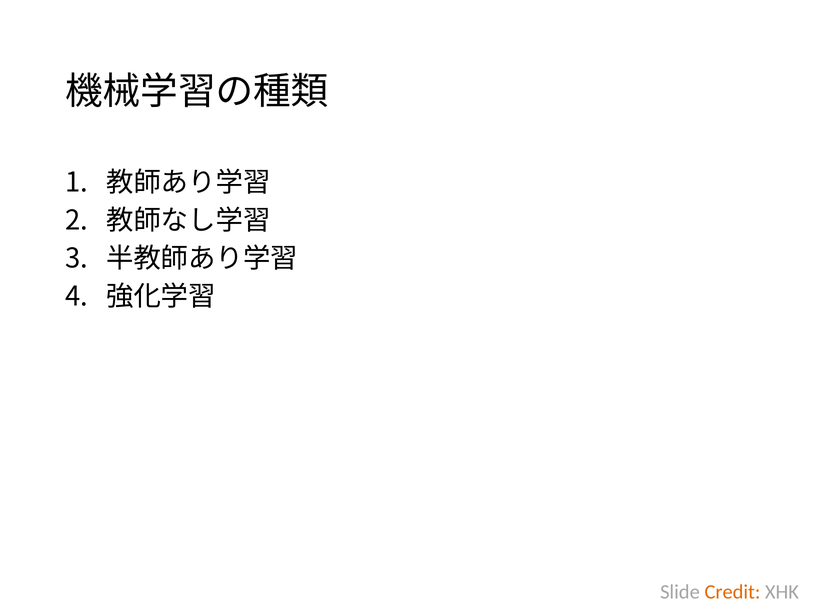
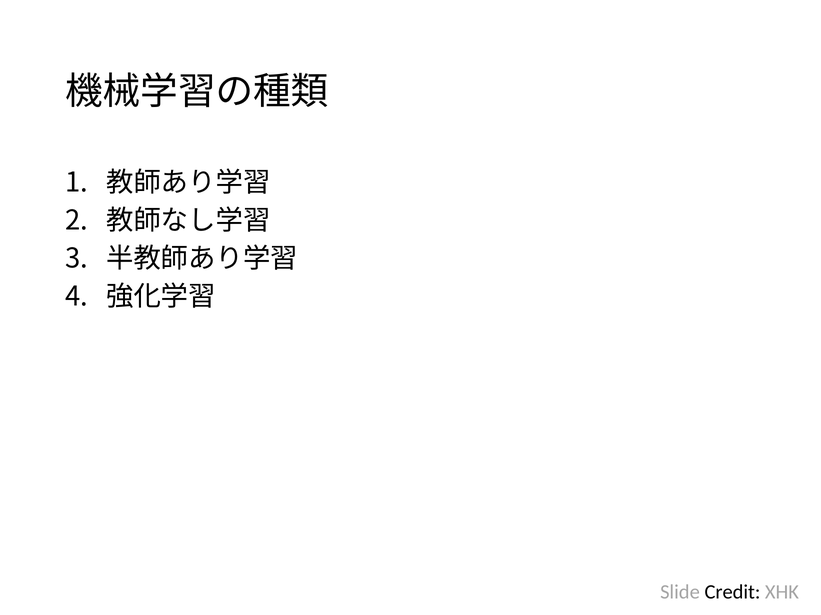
Credit colour: orange -> black
